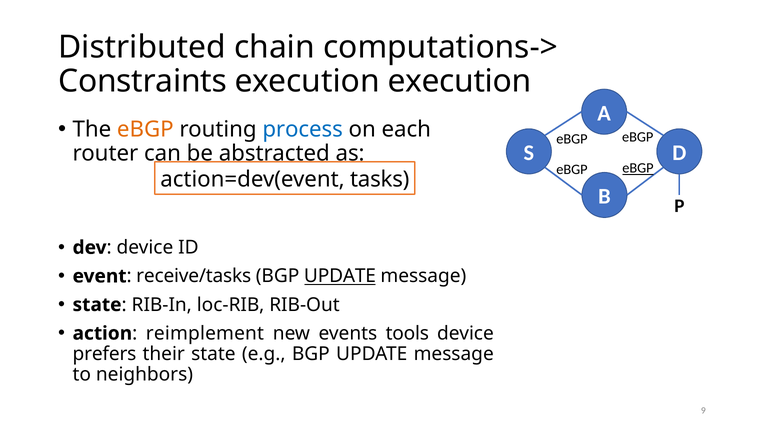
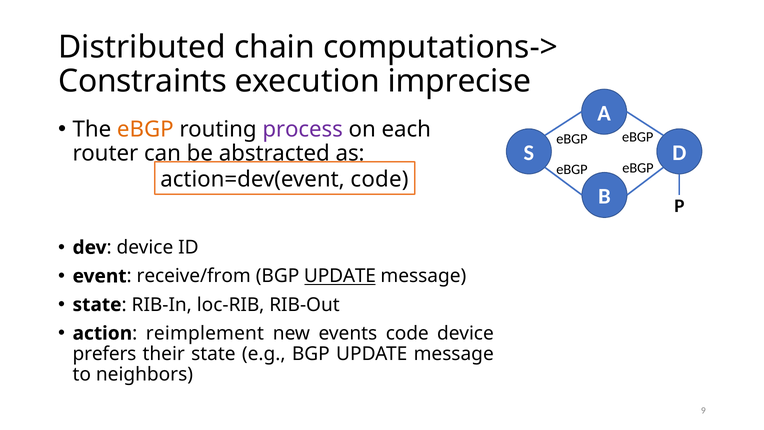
execution execution: execution -> imprecise
process colour: blue -> purple
eBGP at (638, 168) underline: present -> none
action=dev(event tasks: tasks -> code
receive/tasks: receive/tasks -> receive/from
events tools: tools -> code
